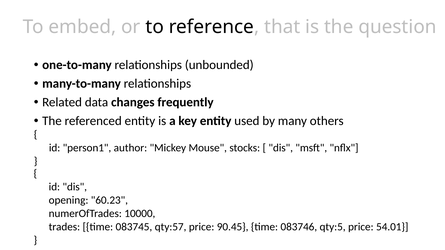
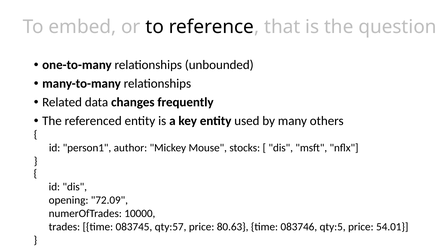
60.23: 60.23 -> 72.09
90.45: 90.45 -> 80.63
